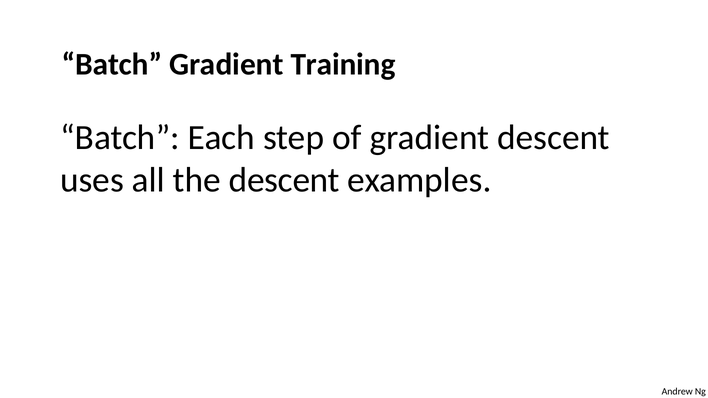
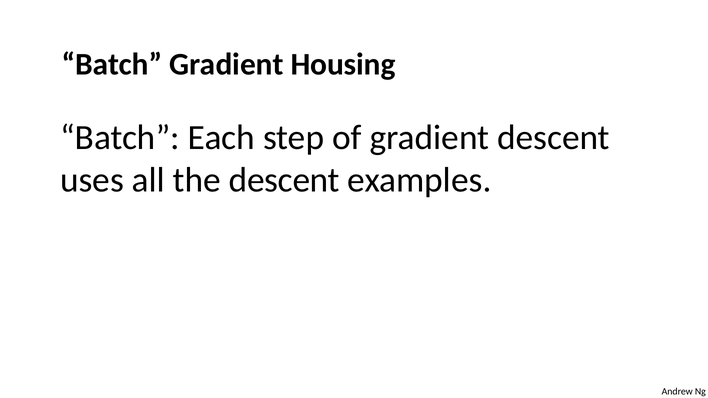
Training: Training -> Housing
